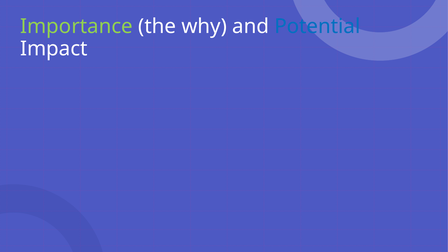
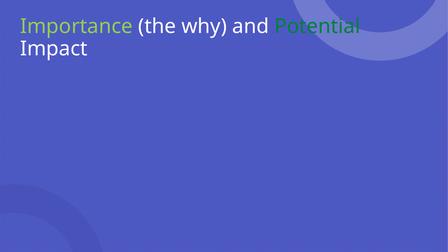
Potential colour: blue -> green
